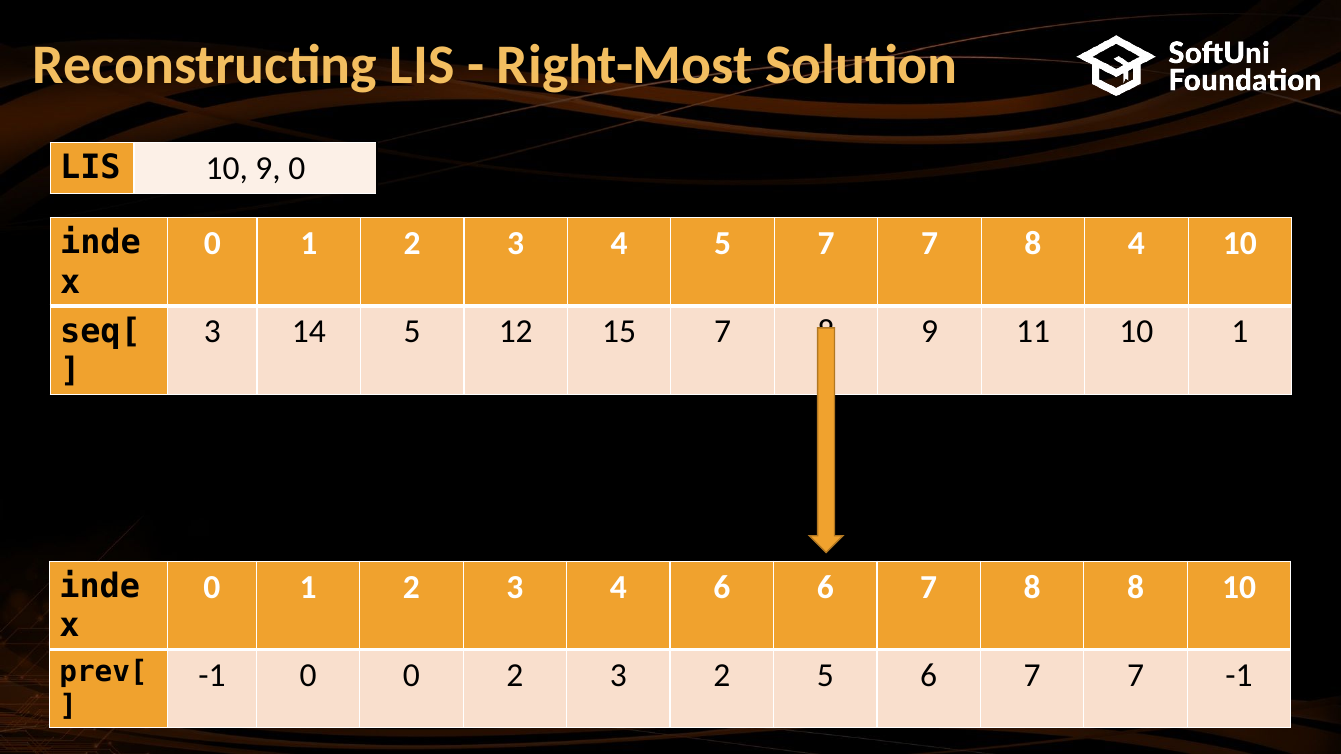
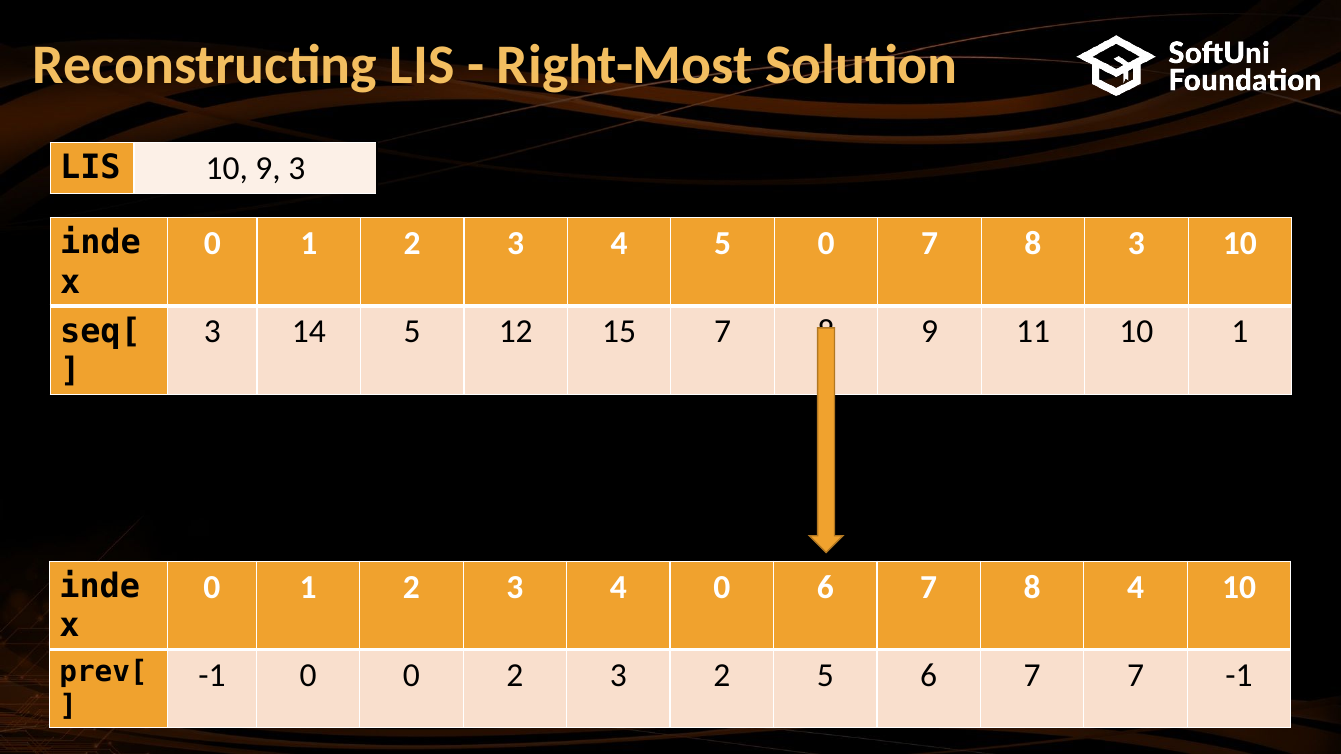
9 0: 0 -> 3
5 7: 7 -> 0
8 4: 4 -> 3
4 6: 6 -> 0
8 8: 8 -> 4
